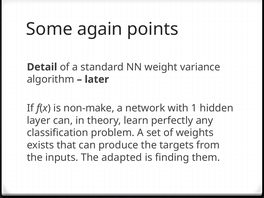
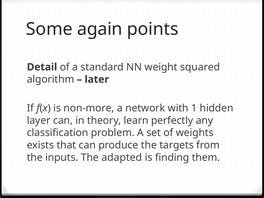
variance: variance -> squared
non-make: non-make -> non-more
